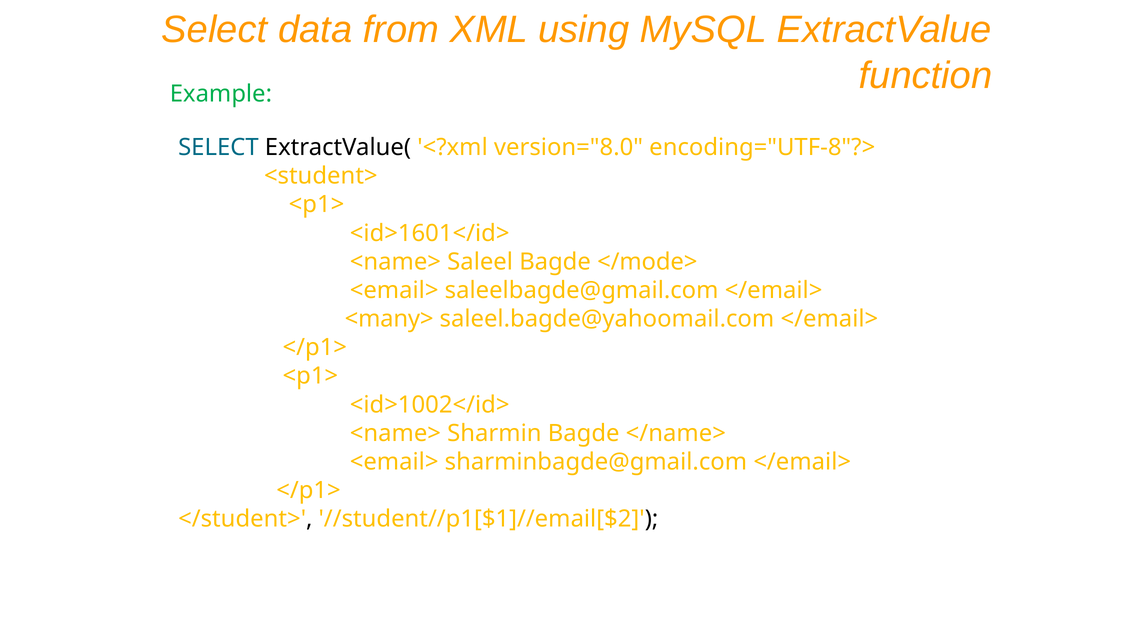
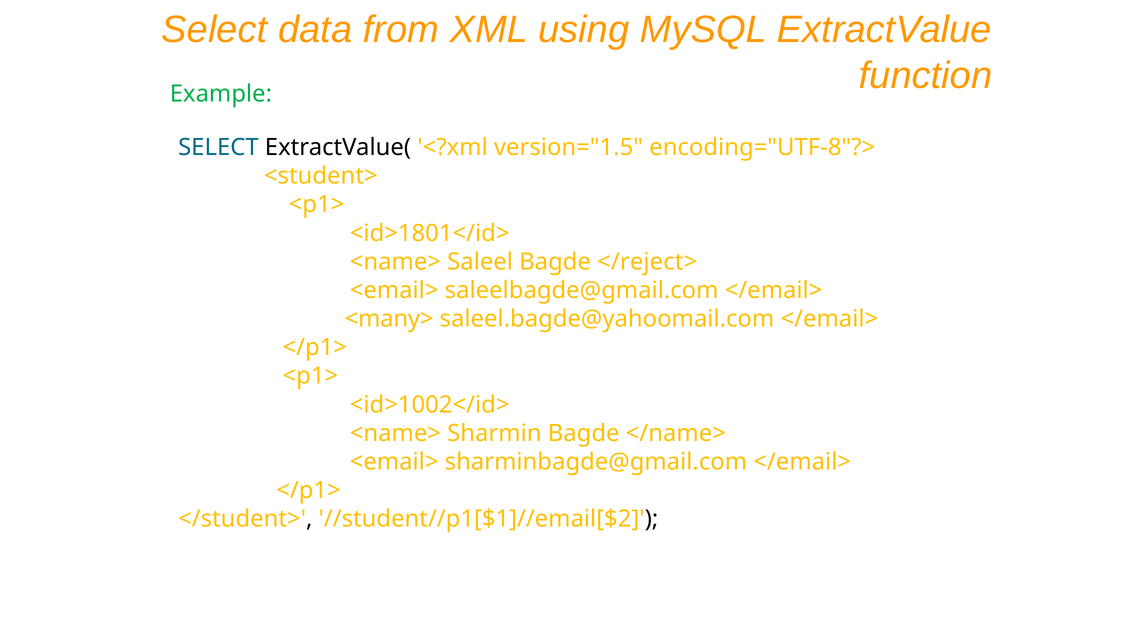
version="8.0: version="8.0 -> version="1.5
<id>1601</id>: <id>1601</id> -> <id>1801</id>
</mode>: </mode> -> </reject>
